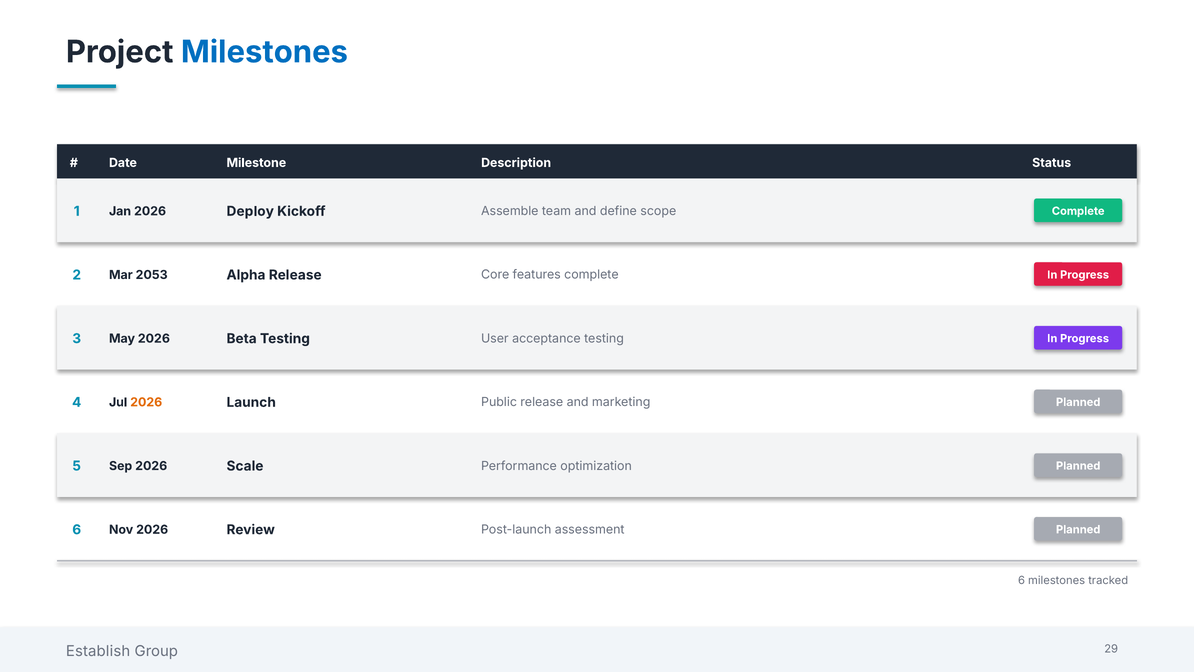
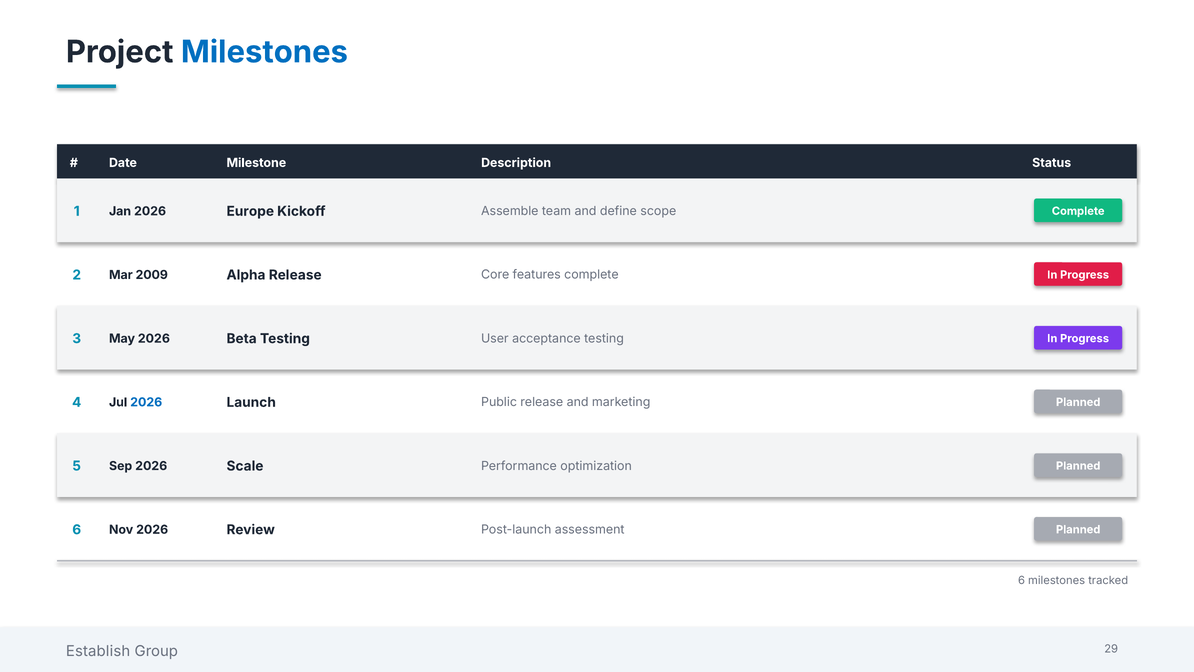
Deploy: Deploy -> Europe
2053: 2053 -> 2009
2026 at (146, 402) colour: orange -> blue
